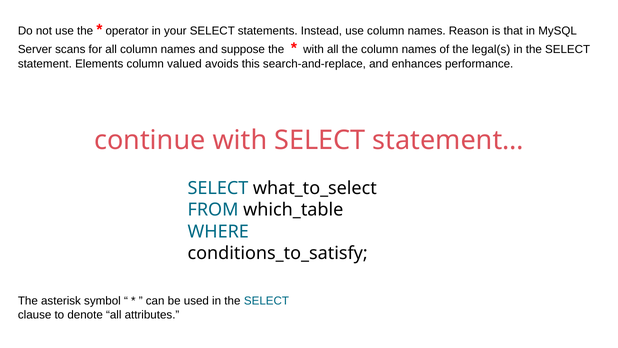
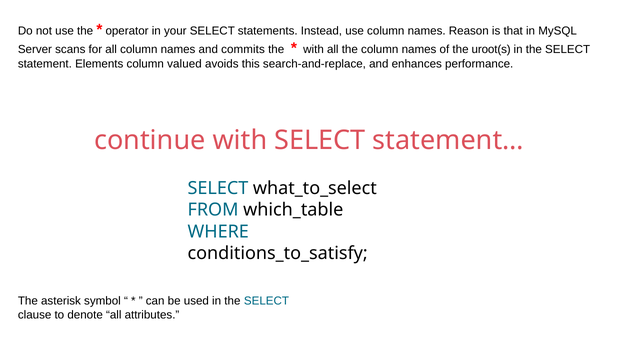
suppose: suppose -> commits
legal(s: legal(s -> uroot(s
